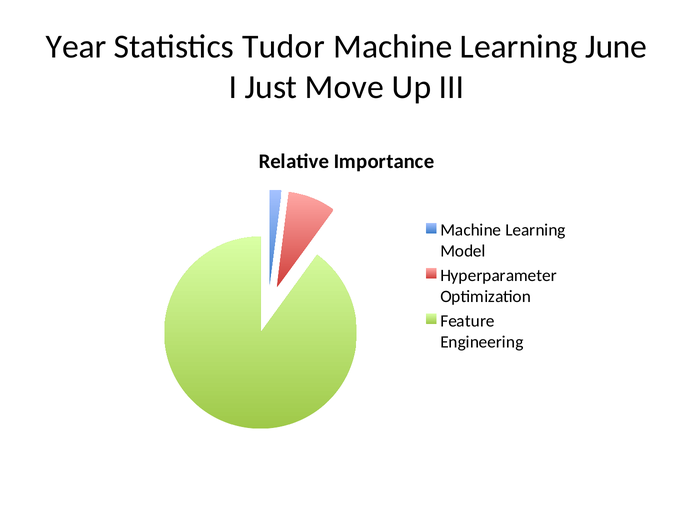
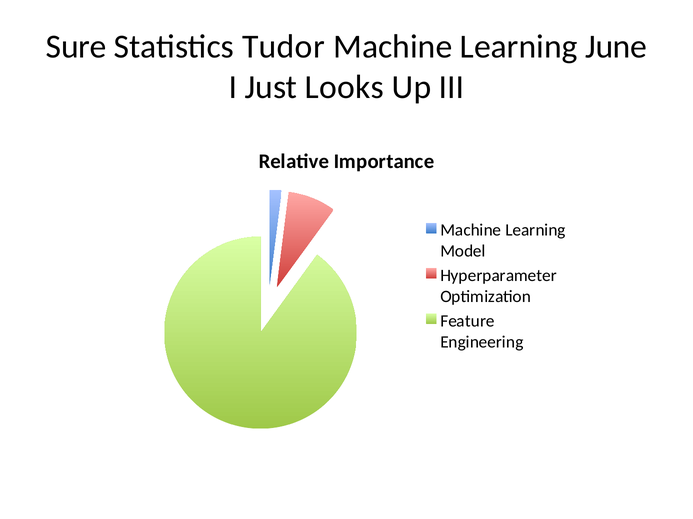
Year: Year -> Sure
Move: Move -> Looks
